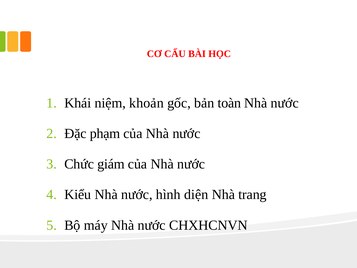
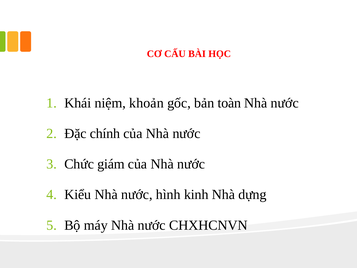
phạm: phạm -> chính
diện: diện -> kinh
trang: trang -> dựng
